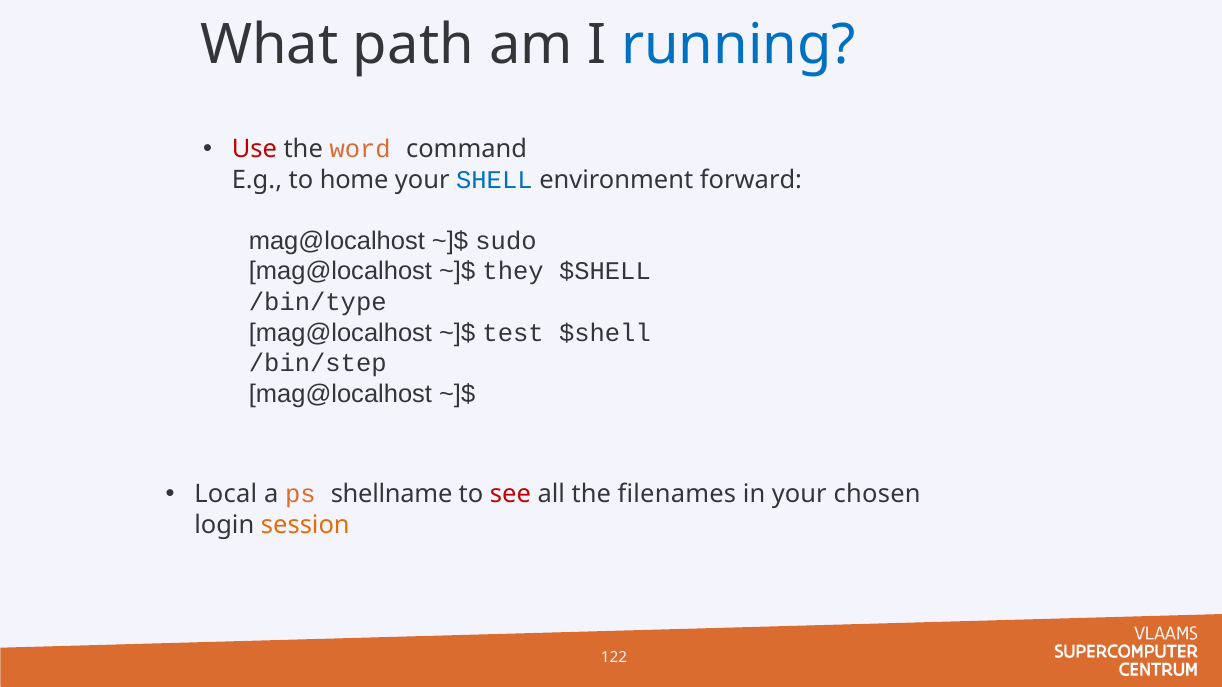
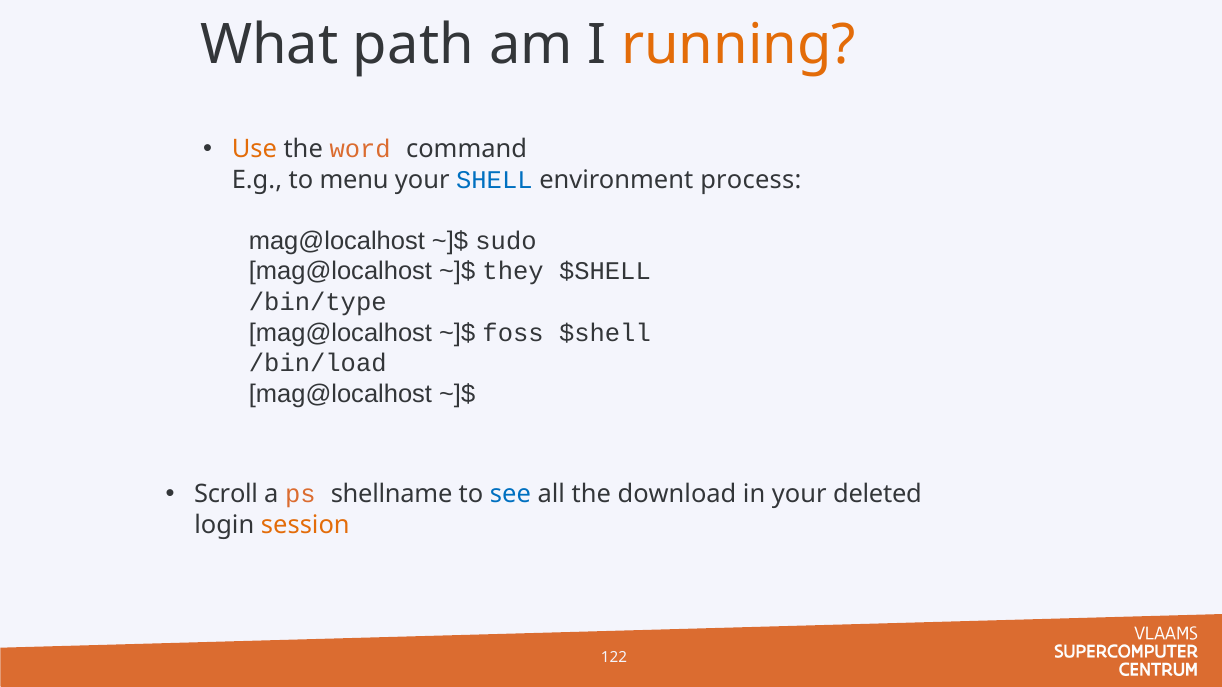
running colour: blue -> orange
Use colour: red -> orange
home: home -> menu
forward: forward -> process
test: test -> foss
/bin/step: /bin/step -> /bin/load
Local: Local -> Scroll
see colour: red -> blue
filenames: filenames -> download
chosen: chosen -> deleted
